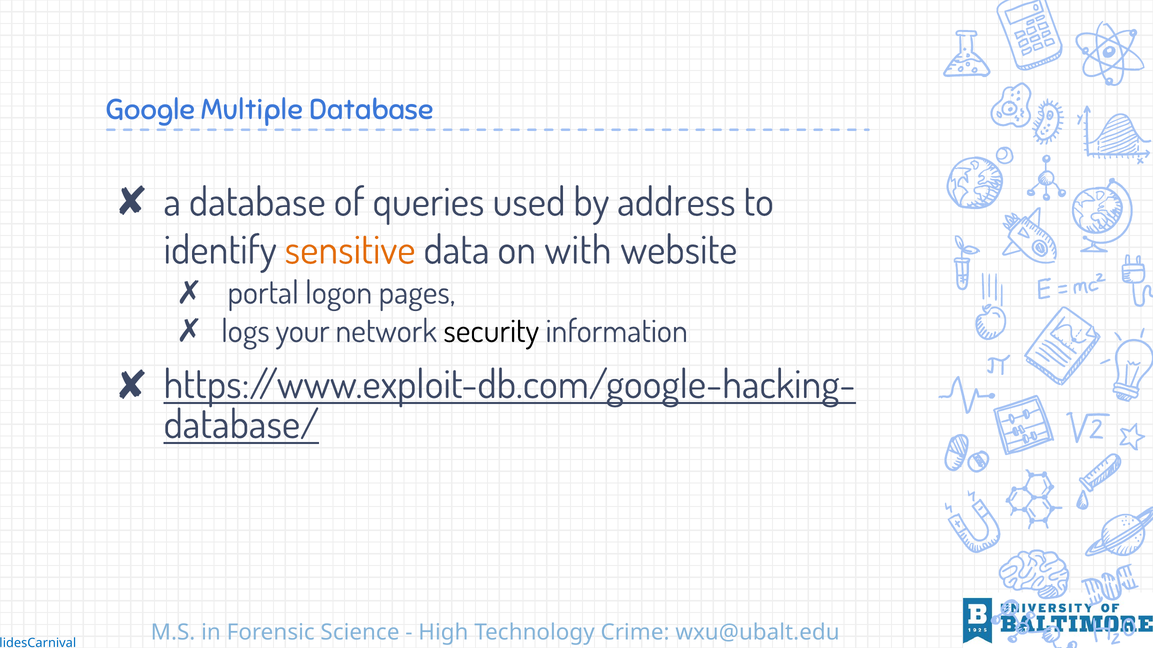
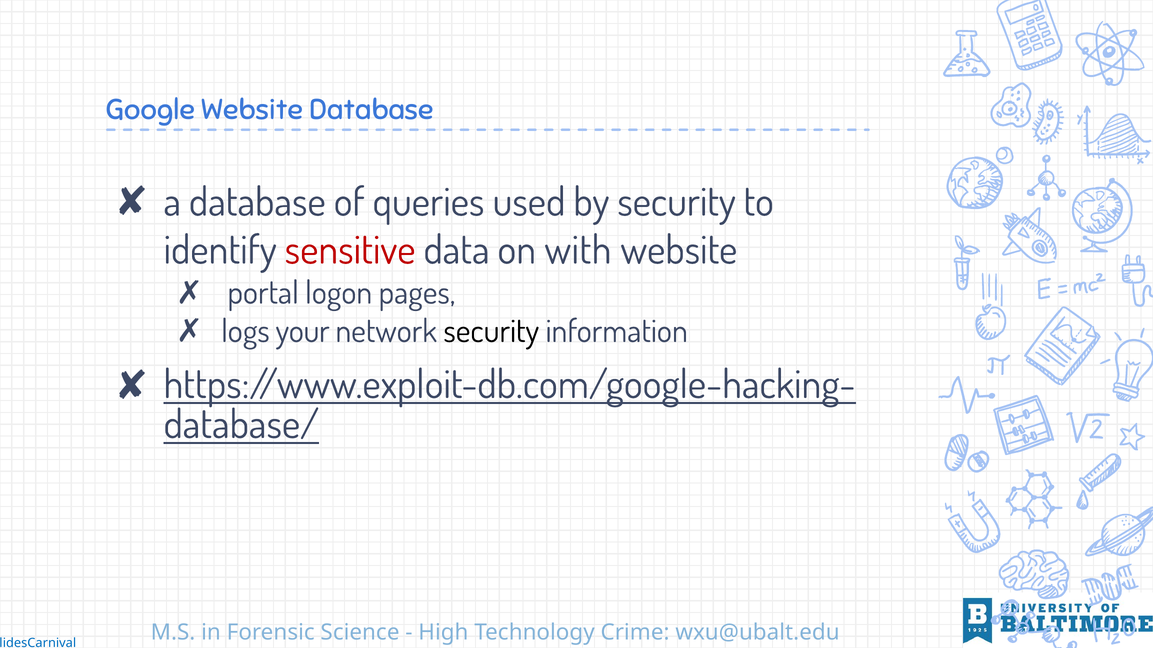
Google Multiple: Multiple -> Website
by address: address -> security
sensitive colour: orange -> red
